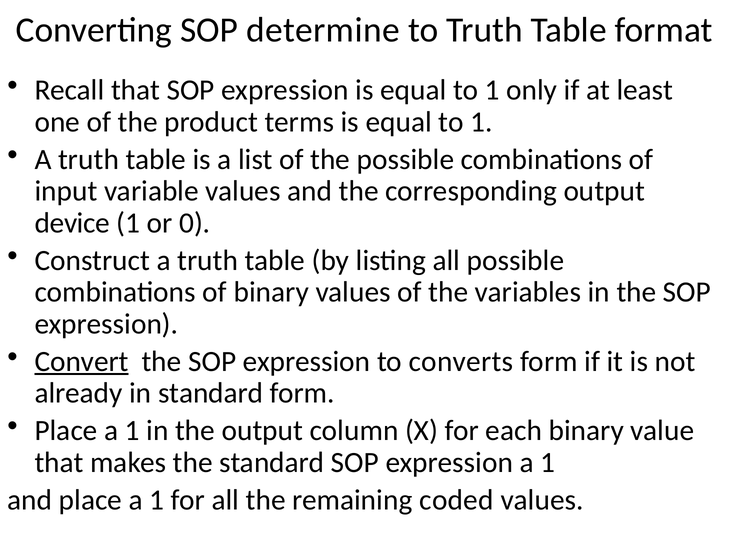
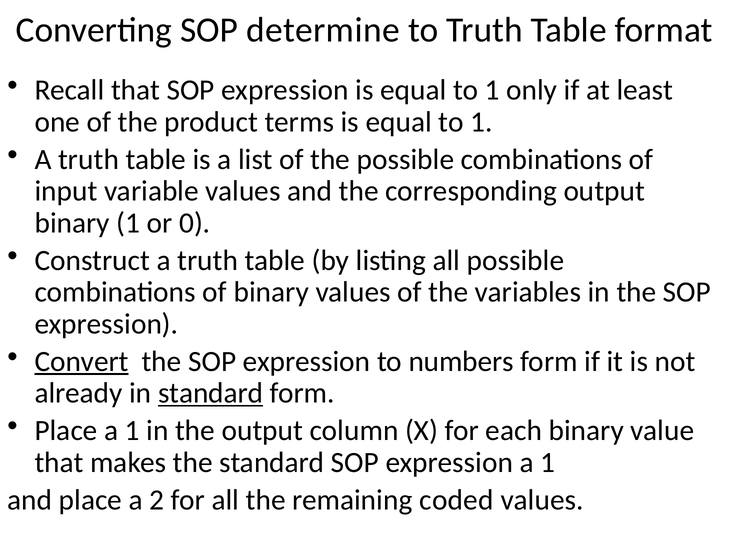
device at (72, 223): device -> binary
converts: converts -> numbers
standard at (211, 393) underline: none -> present
and place a 1: 1 -> 2
